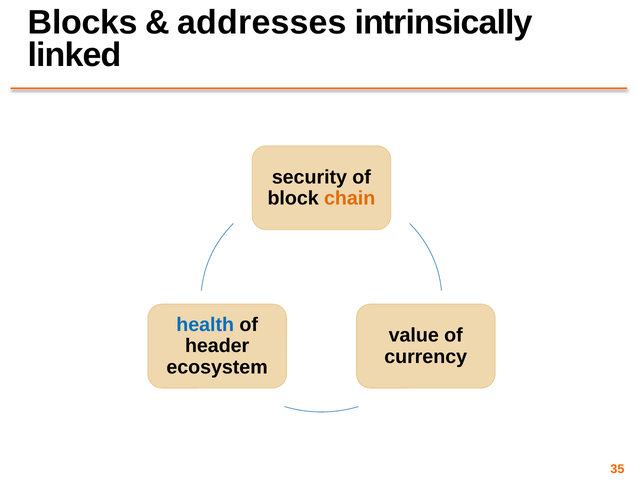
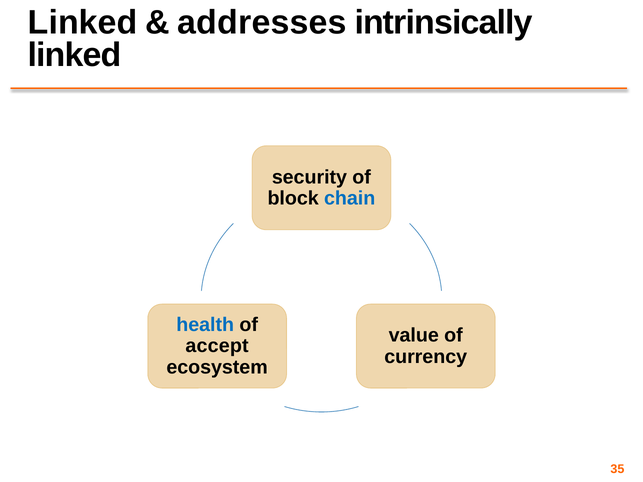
Blocks at (83, 23): Blocks -> Linked
chain colour: orange -> blue
header: header -> accept
